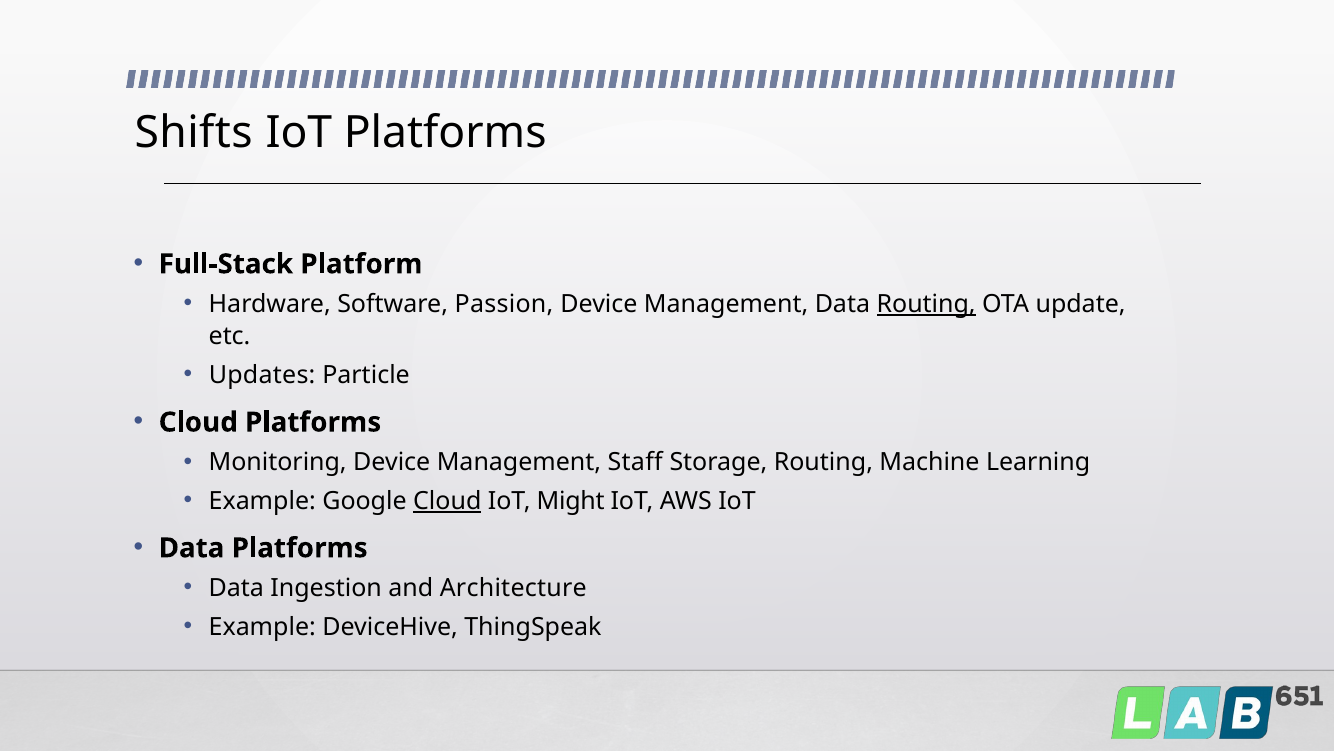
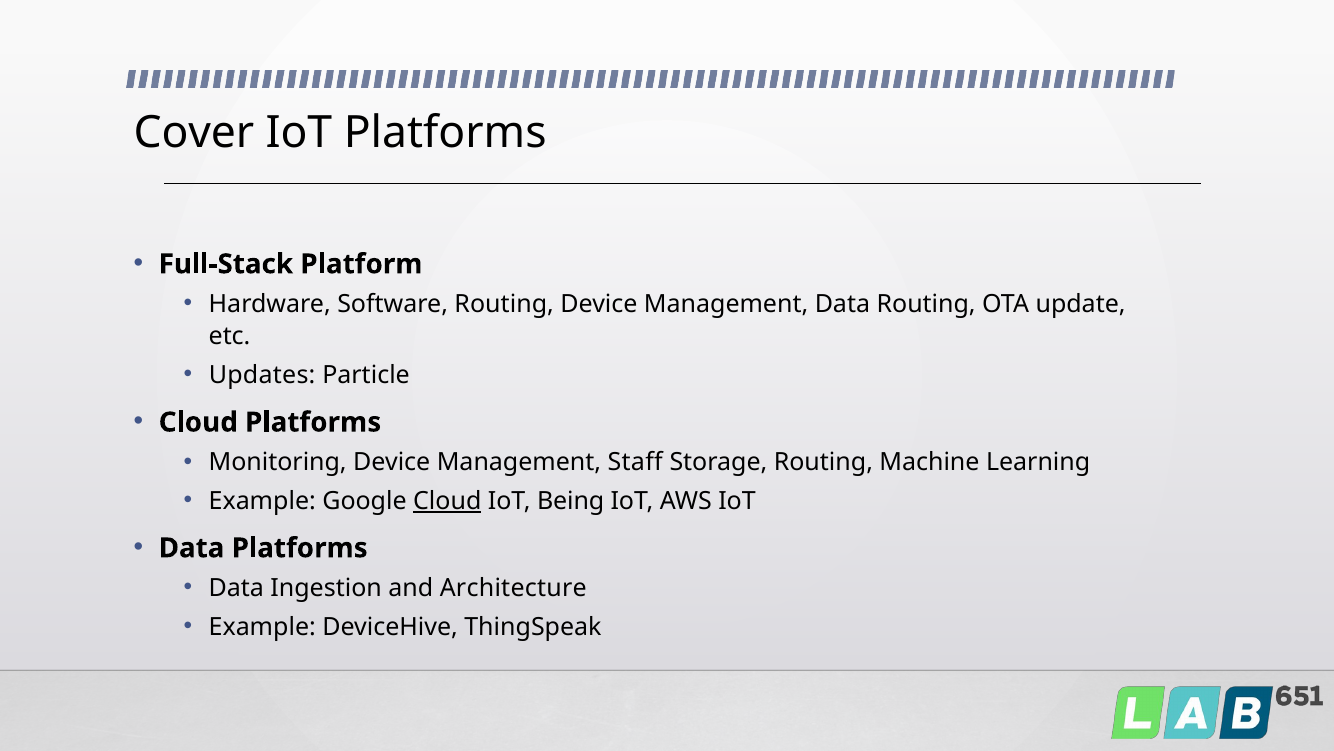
Shifts: Shifts -> Cover
Software Passion: Passion -> Routing
Routing at (926, 304) underline: present -> none
Might: Might -> Being
